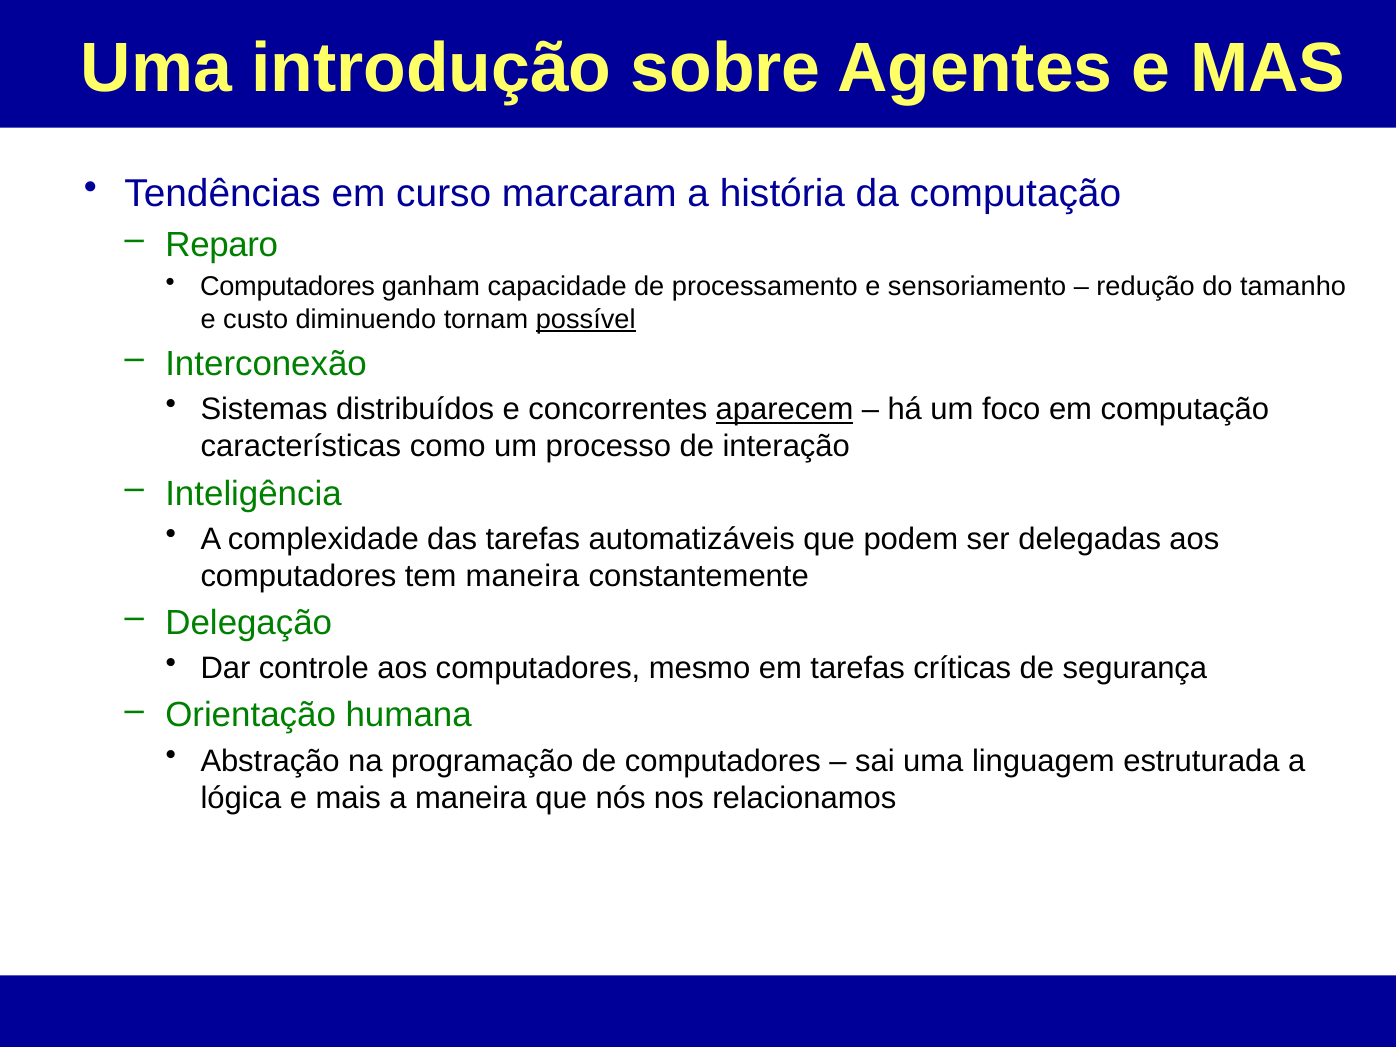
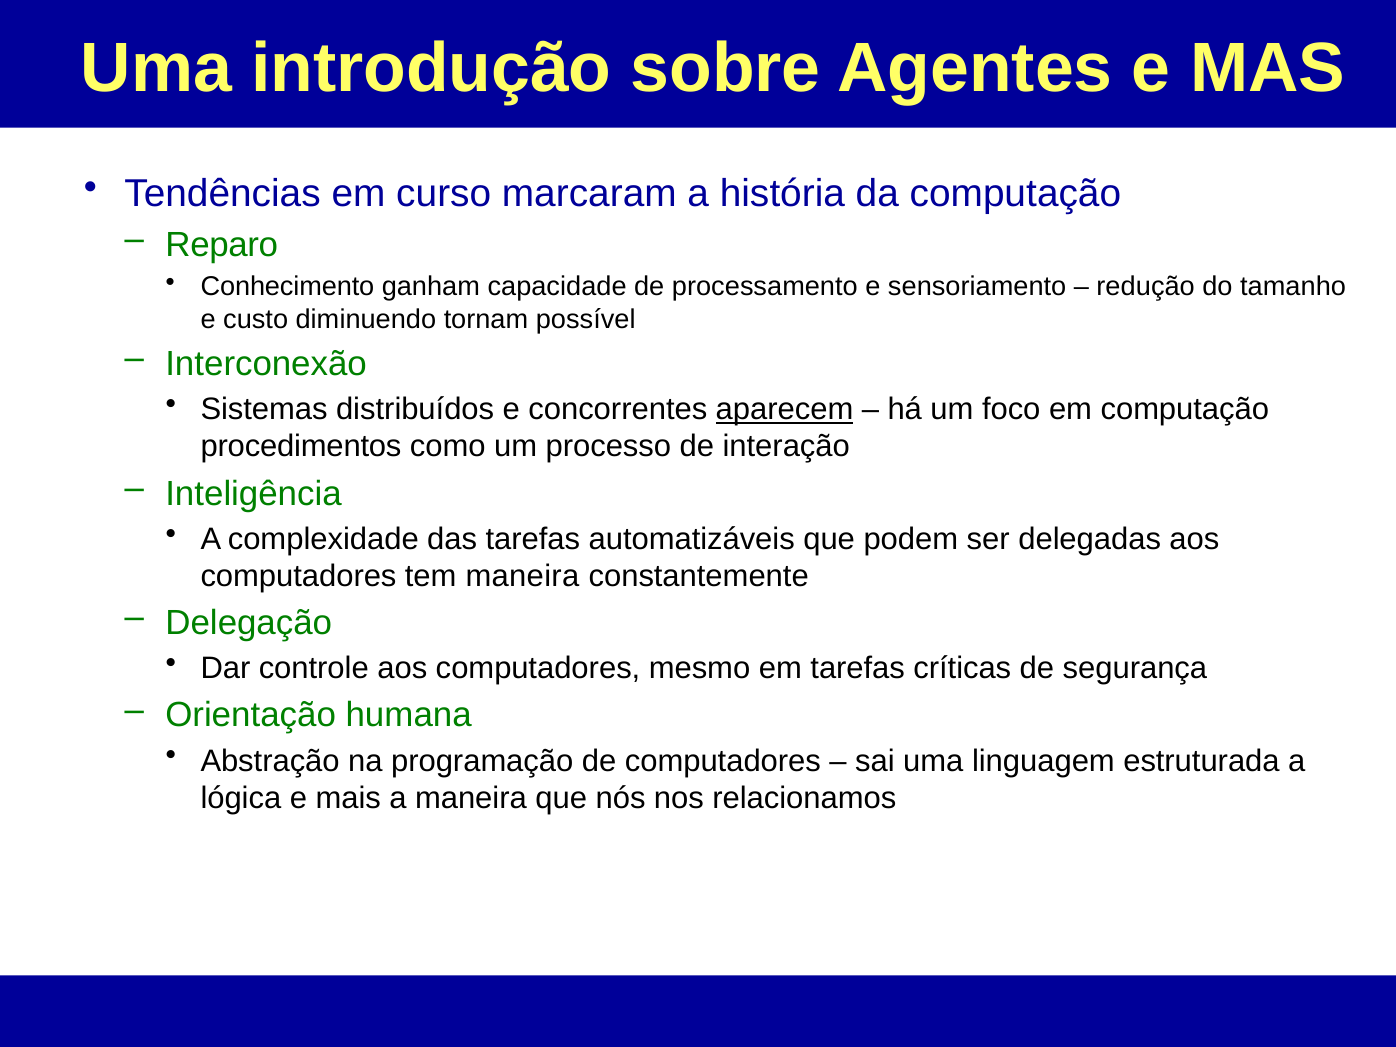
Computadores at (288, 287): Computadores -> Conhecimento
possível underline: present -> none
características: características -> procedimentos
